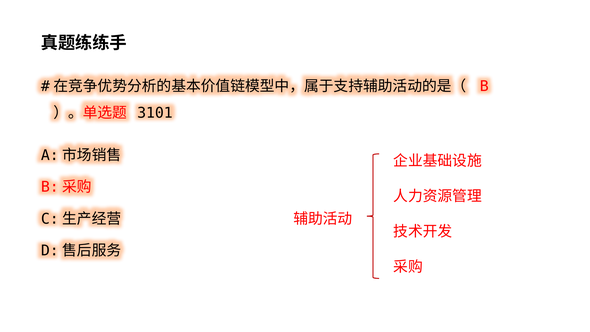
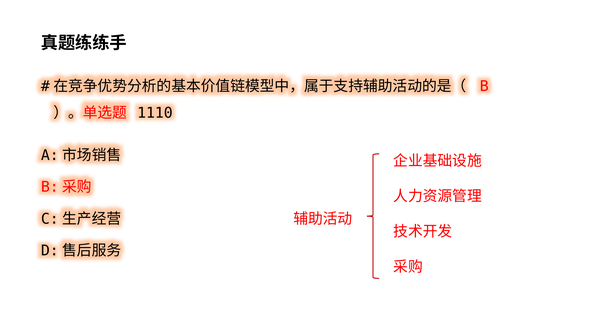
3101: 3101 -> 1110
